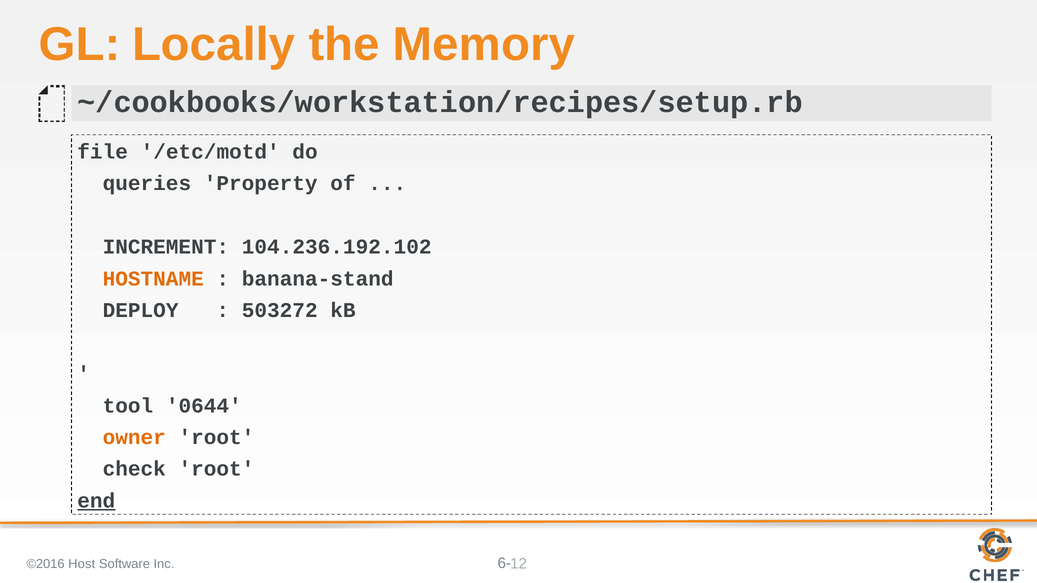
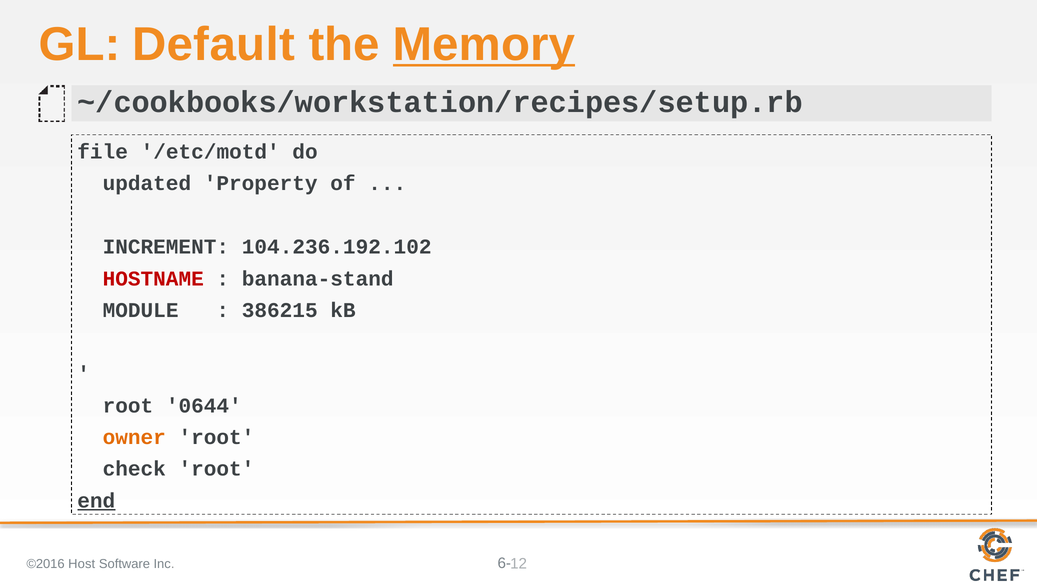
Locally: Locally -> Default
Memory underline: none -> present
queries: queries -> updated
HOSTNAME colour: orange -> red
DEPLOY: DEPLOY -> MODULE
503272: 503272 -> 386215
tool at (128, 406): tool -> root
